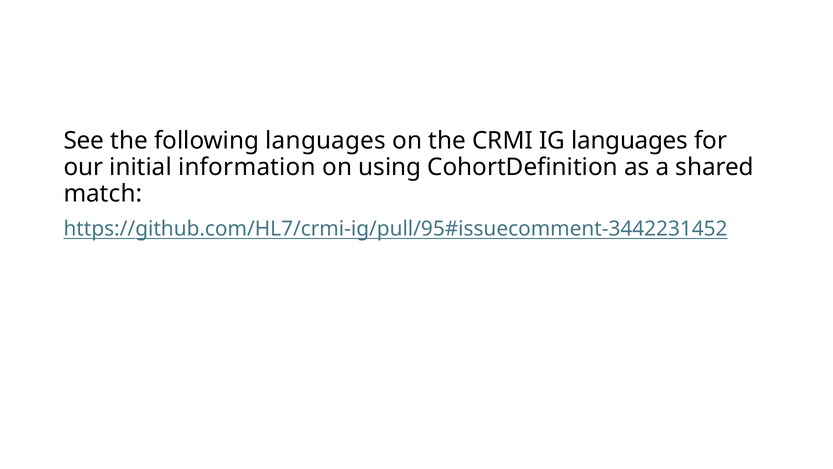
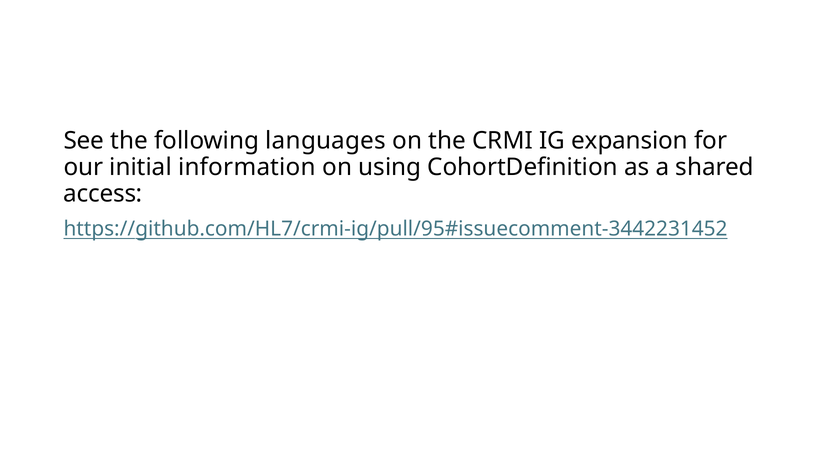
IG languages: languages -> expansion
match: match -> access
